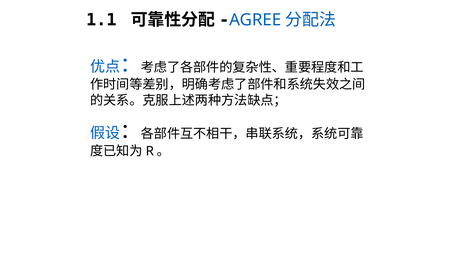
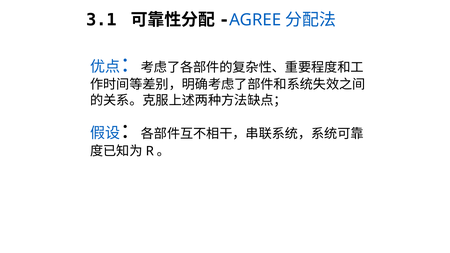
1.1: 1.1 -> 3.1
